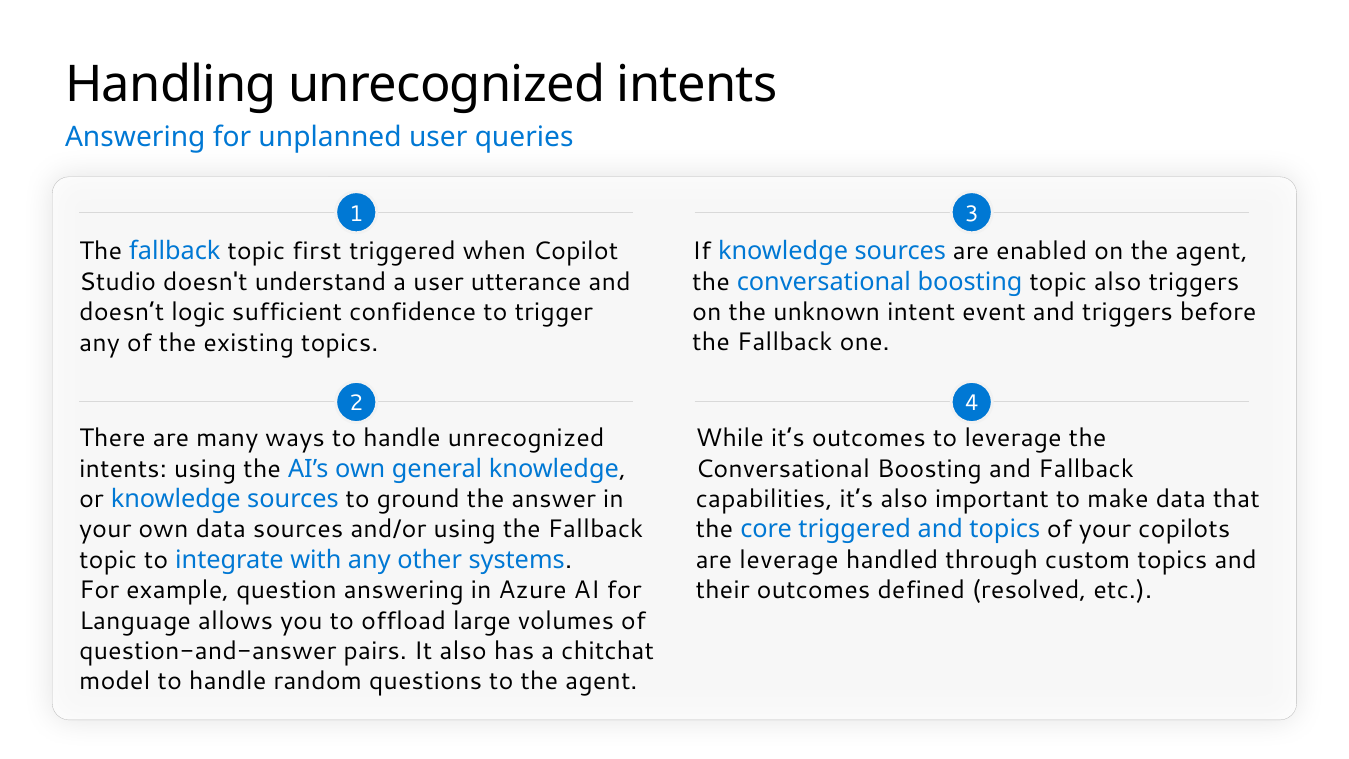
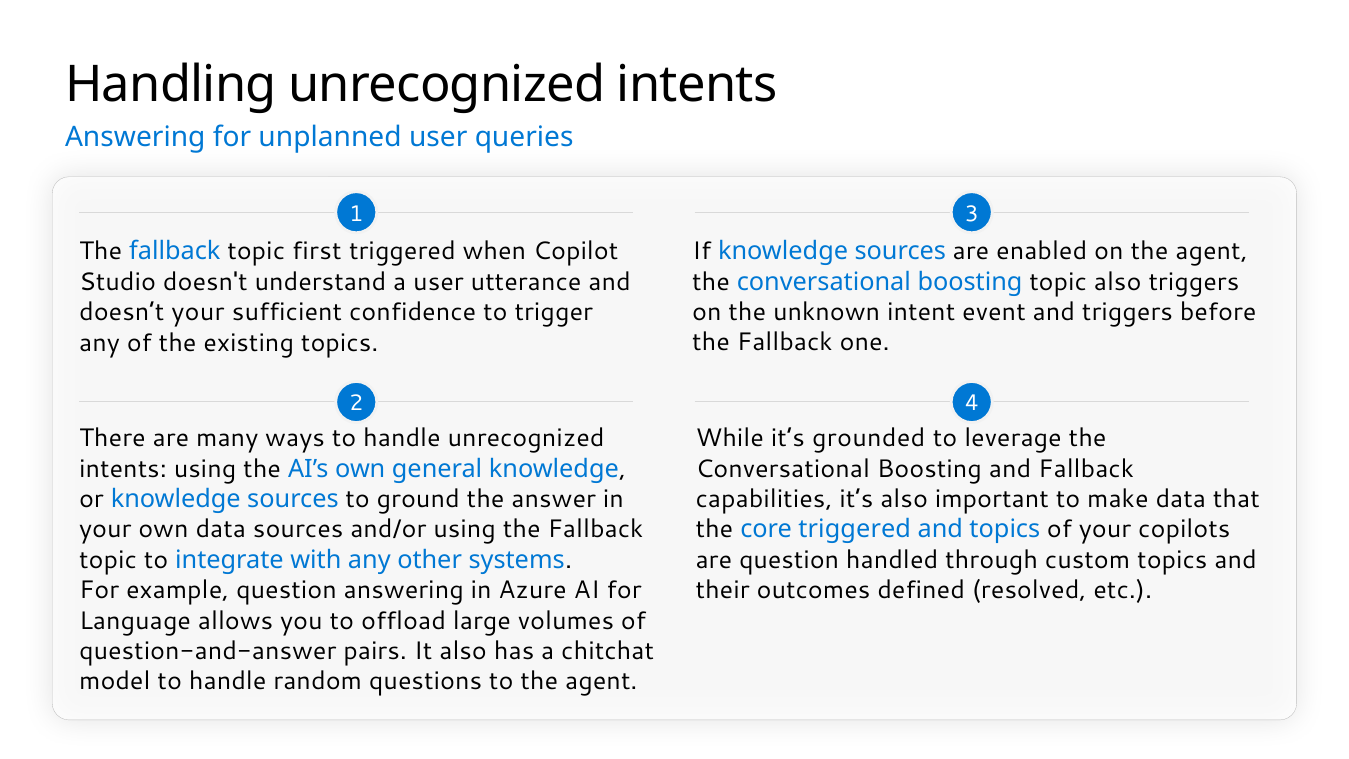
doesn’t logic: logic -> your
it’s outcomes: outcomes -> grounded
are leverage: leverage -> question
